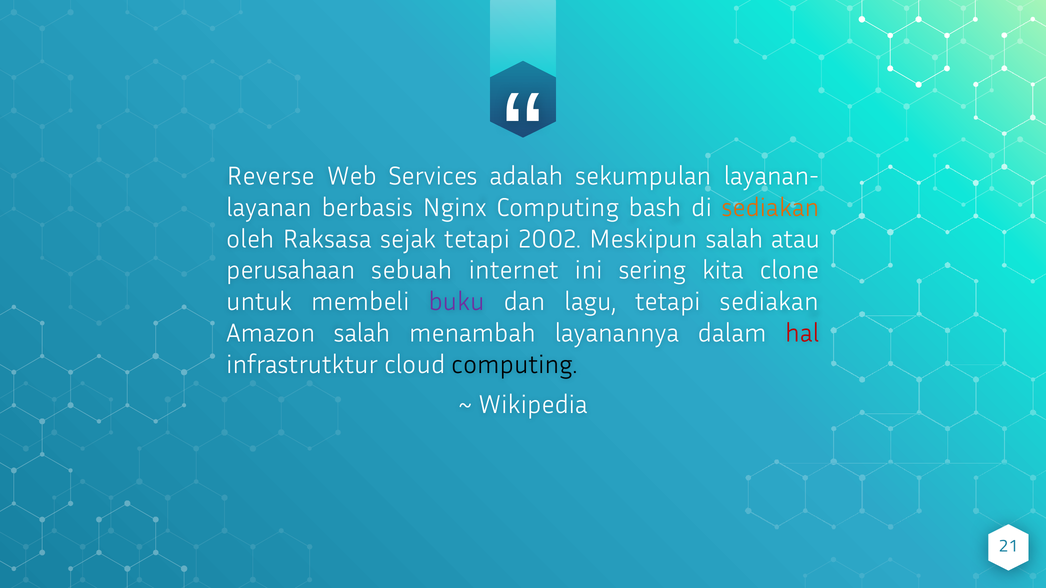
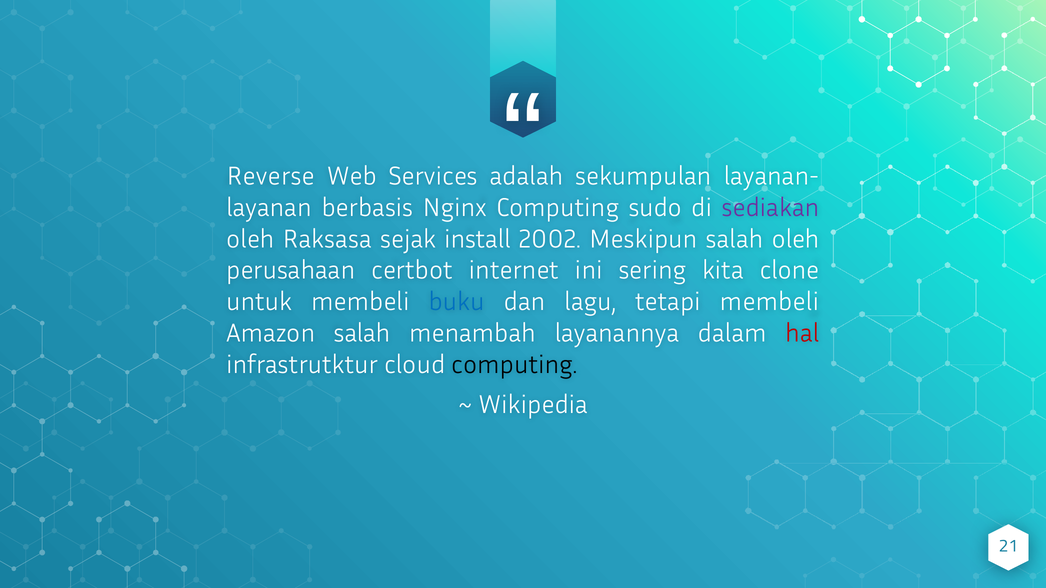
bash: bash -> sudo
sediakan at (771, 208) colour: orange -> purple
sejak tetapi: tetapi -> install
salah atau: atau -> oleh
sebuah: sebuah -> certbot
buku colour: purple -> blue
tetapi sediakan: sediakan -> membeli
